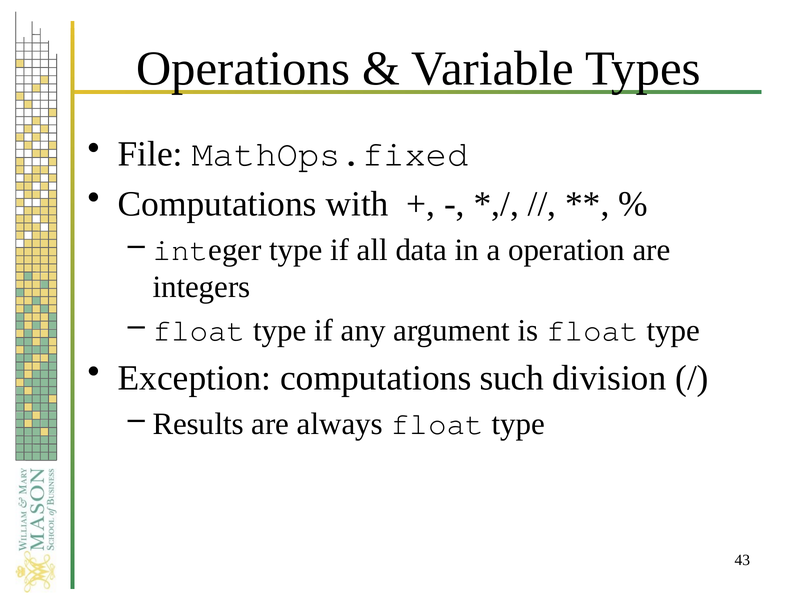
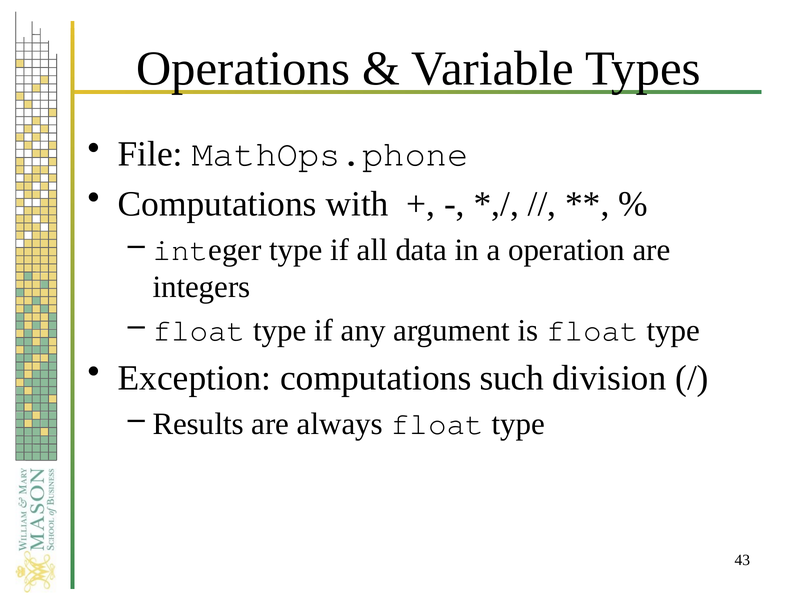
MathOps.fixed: MathOps.fixed -> MathOps.phone
